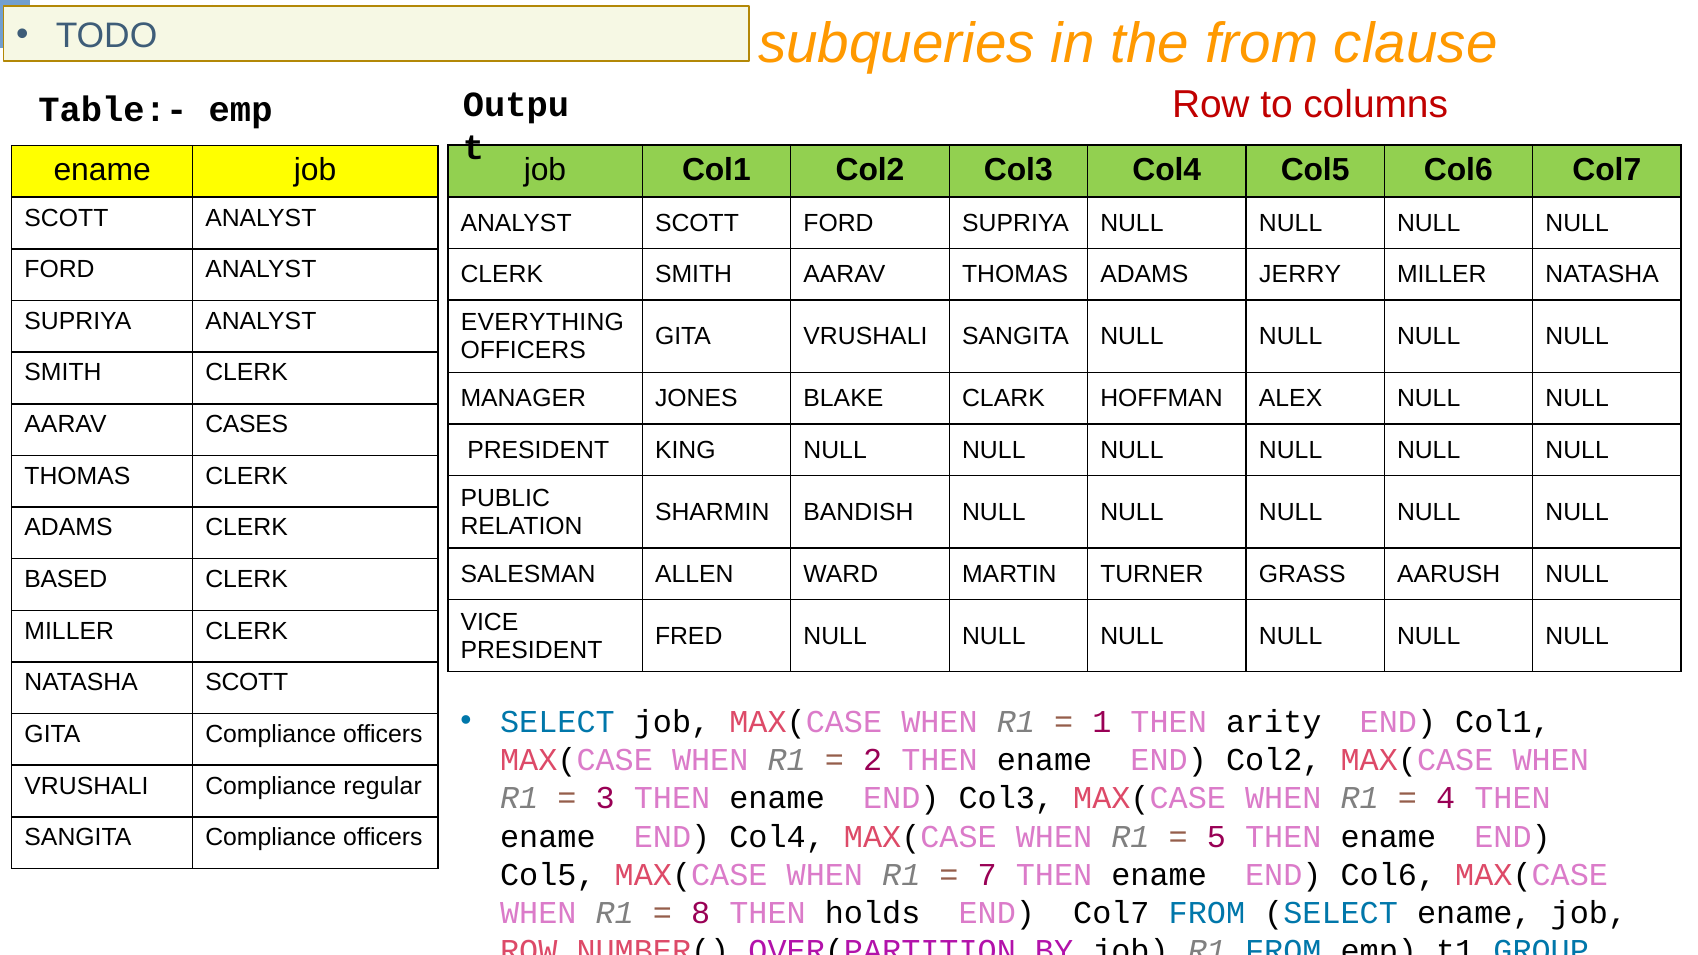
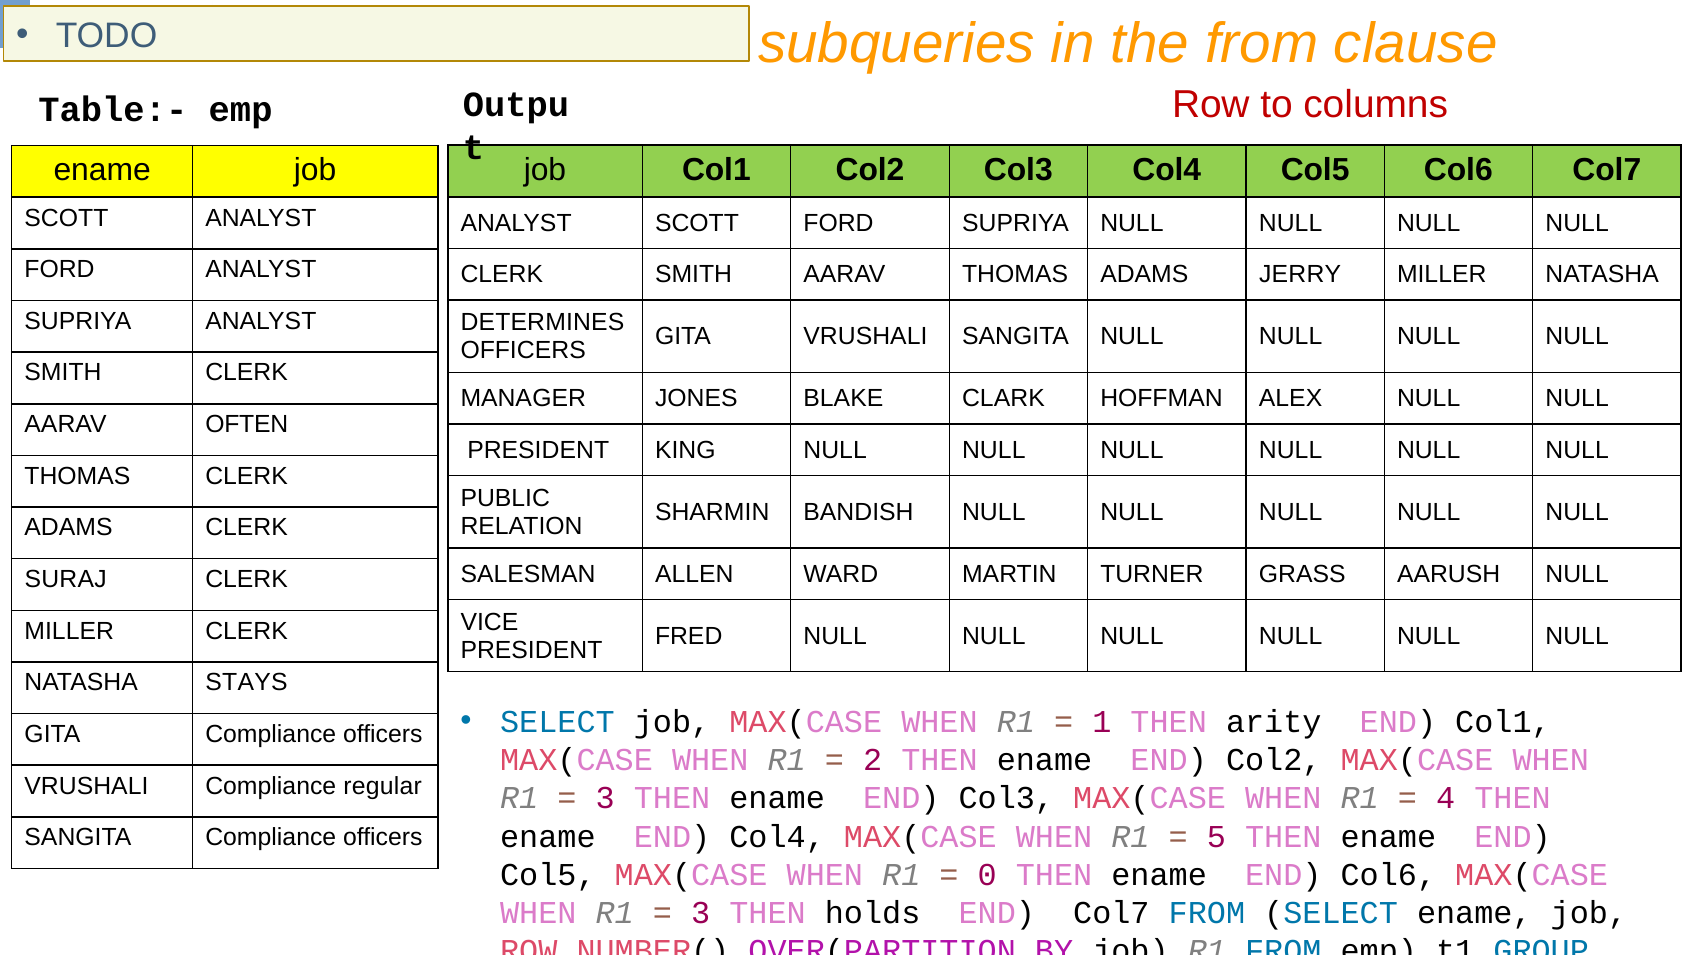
EVERYTHING: EVERYTHING -> DETERMINES
CASES: CASES -> OFTEN
BASED: BASED -> SURAJ
NATASHA SCOTT: SCOTT -> STAYS
7: 7 -> 0
8 at (701, 913): 8 -> 3
